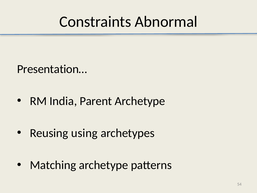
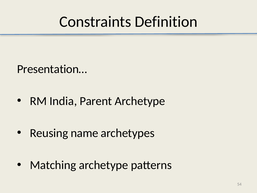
Abnormal: Abnormal -> Definition
using: using -> name
